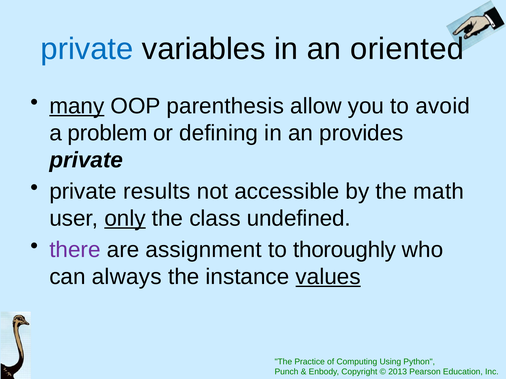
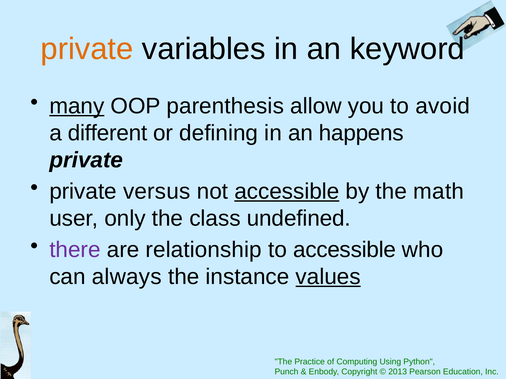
private at (87, 49) colour: blue -> orange
oriented: oriented -> keyword
problem: problem -> different
provides: provides -> happens
results: results -> versus
accessible at (287, 192) underline: none -> present
only underline: present -> none
assignment: assignment -> relationship
to thoroughly: thoroughly -> accessible
